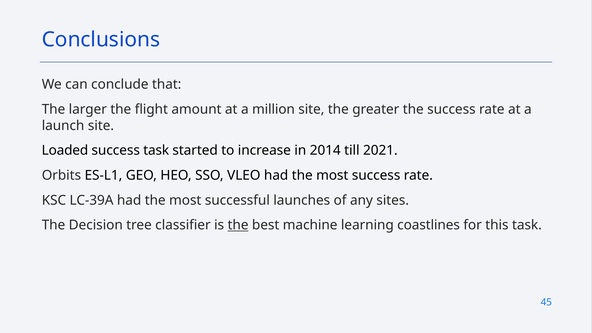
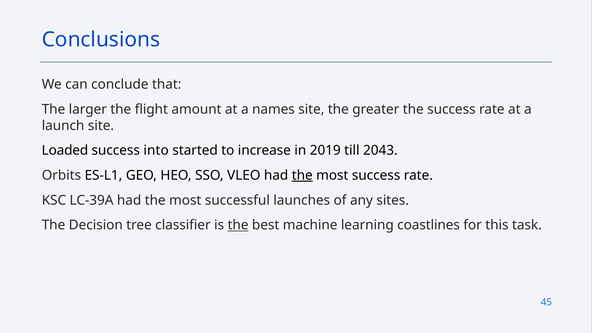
million: million -> names
success task: task -> into
2014: 2014 -> 2019
2021: 2021 -> 2043
the at (302, 175) underline: none -> present
